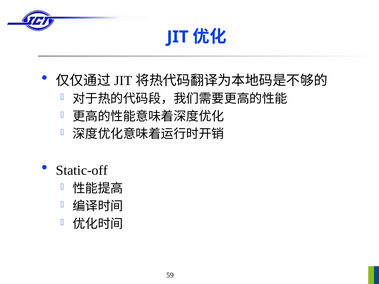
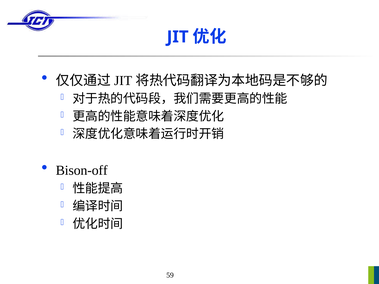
Static-off: Static-off -> Bison-off
